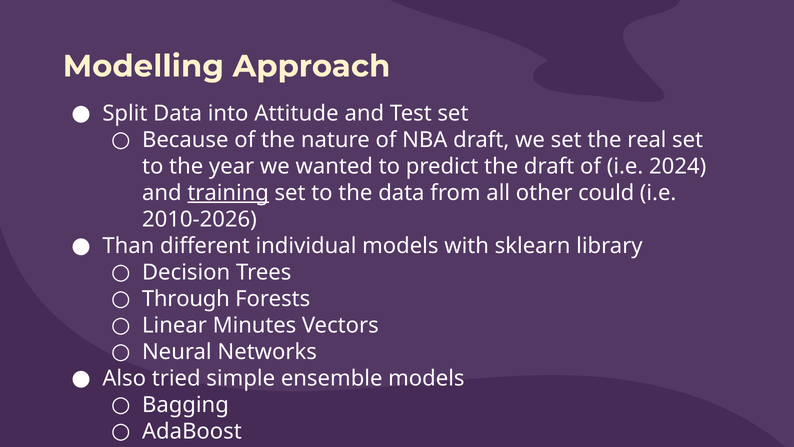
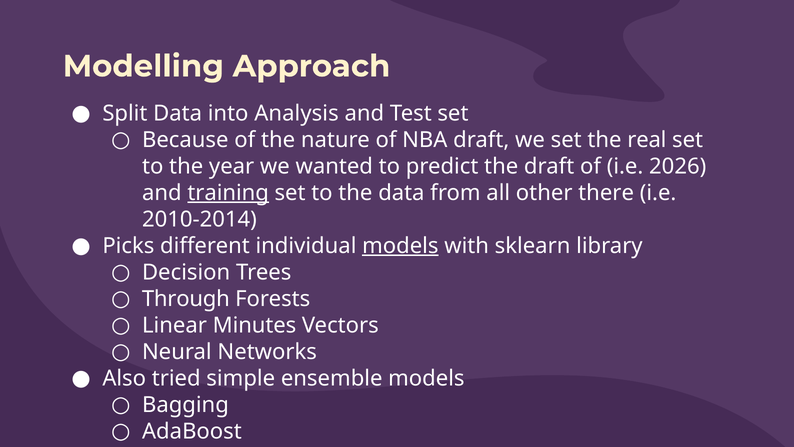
Attitude: Attitude -> Analysis
2024: 2024 -> 2026
could: could -> there
2010-2026: 2010-2026 -> 2010-2014
Than: Than -> Picks
models at (400, 246) underline: none -> present
